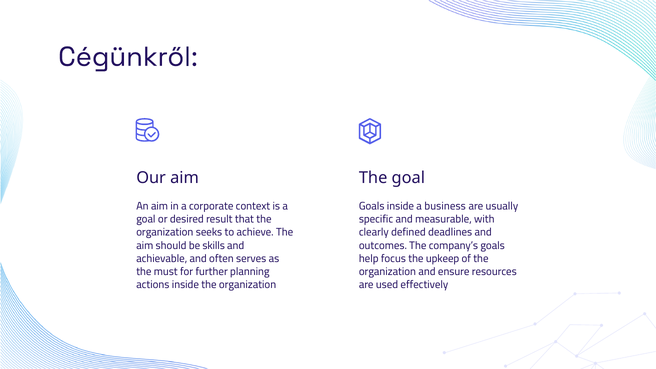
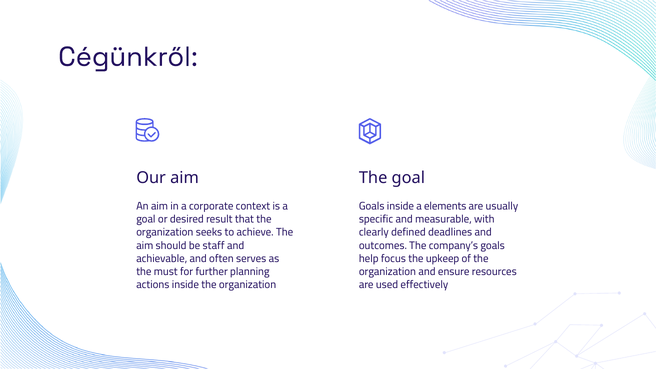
business: business -> elements
skills: skills -> staff
